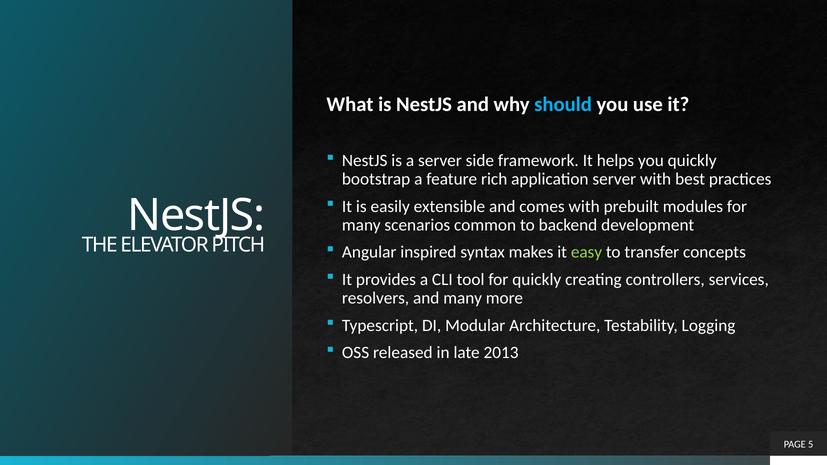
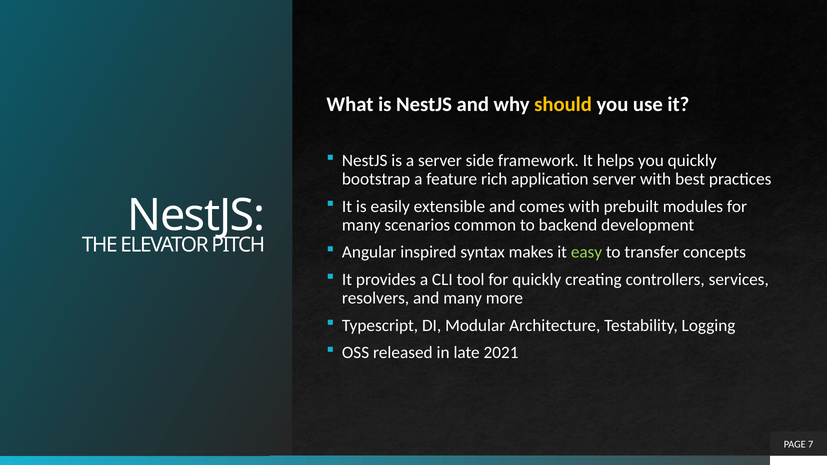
should colour: light blue -> yellow
2013: 2013 -> 2021
5: 5 -> 7
